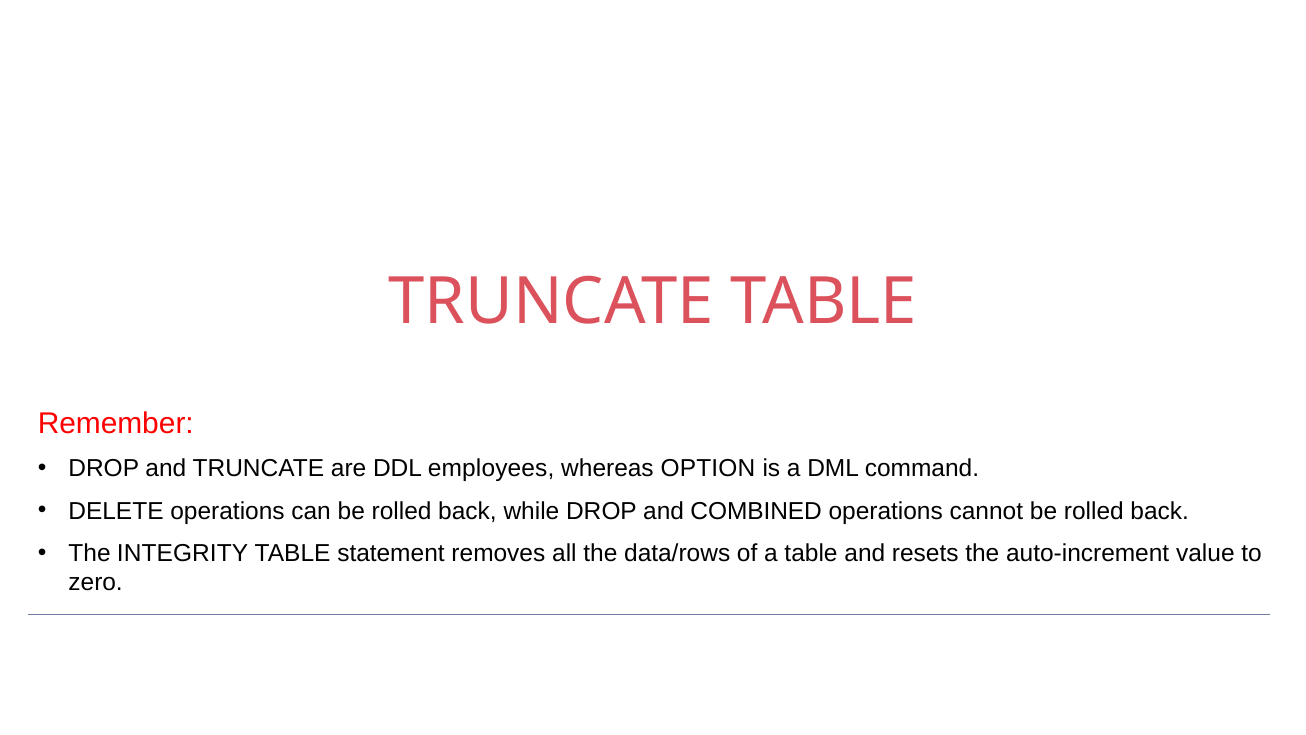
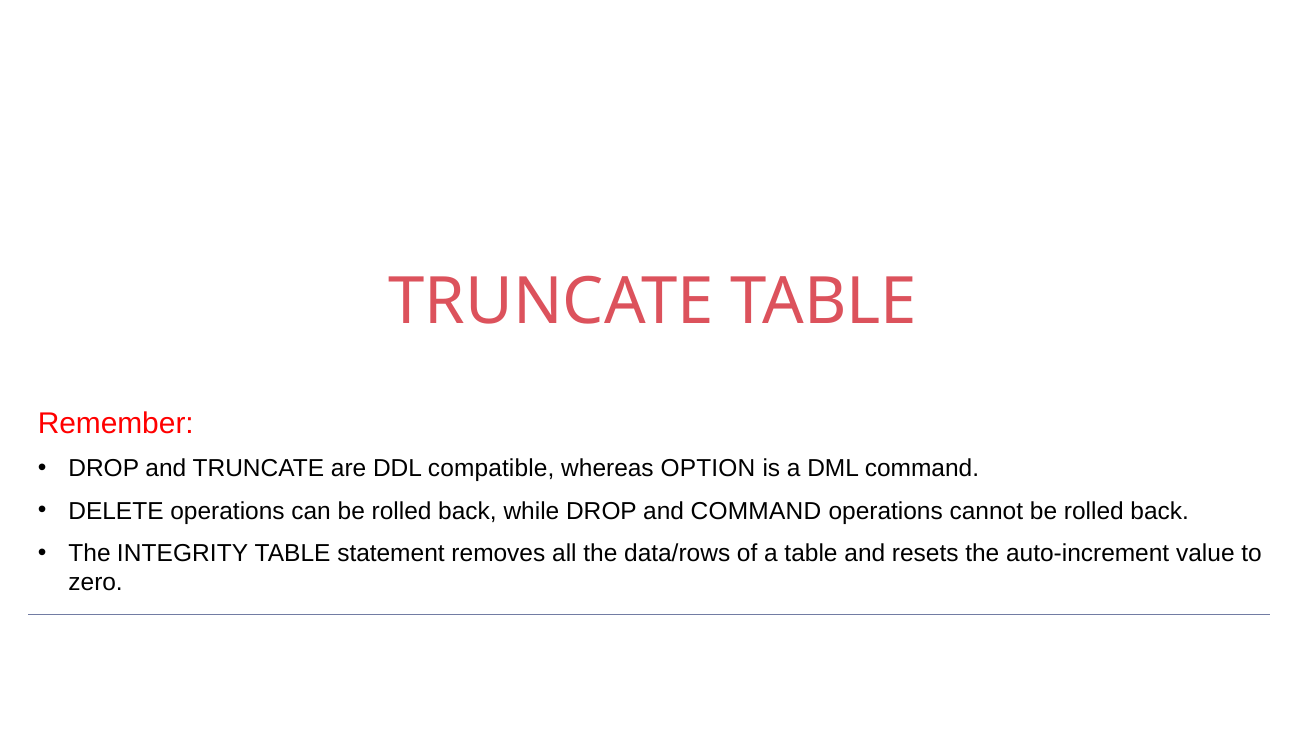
employees: employees -> compatible
and COMBINED: COMBINED -> COMMAND
